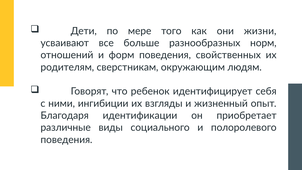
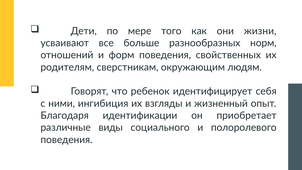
ингибиции: ингибиции -> ингибиция
